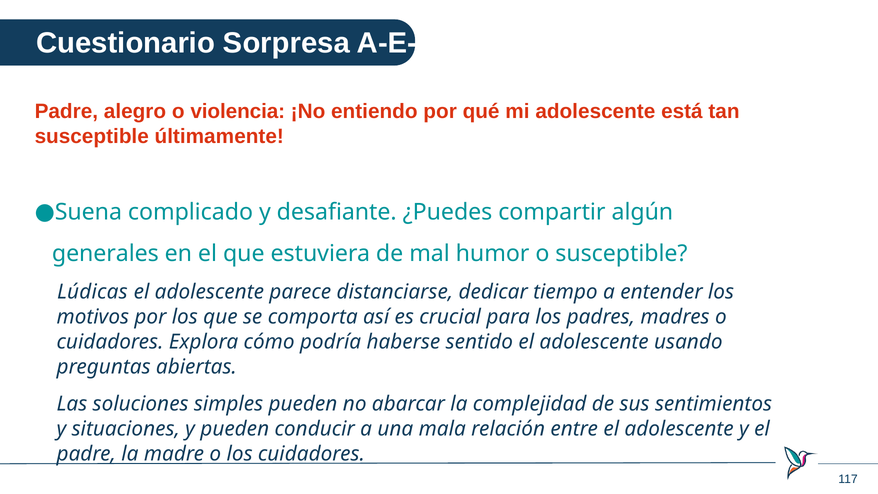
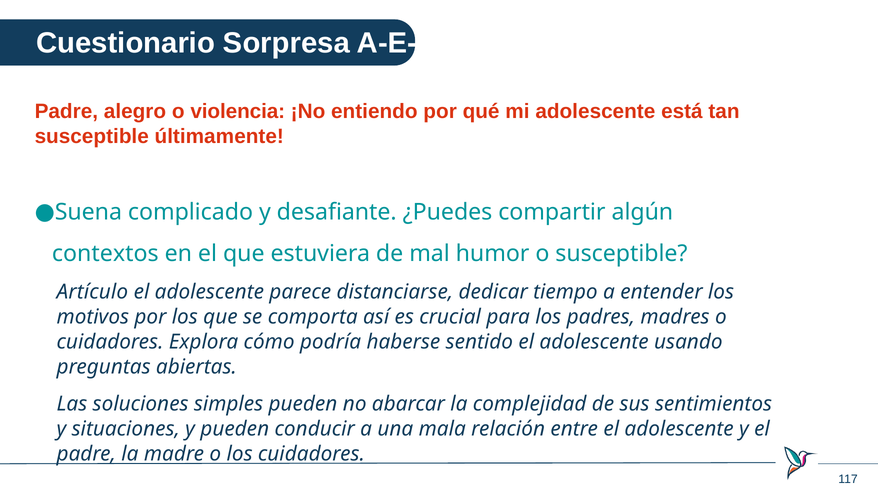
generales: generales -> contextos
Lúdicas: Lúdicas -> Artículo
